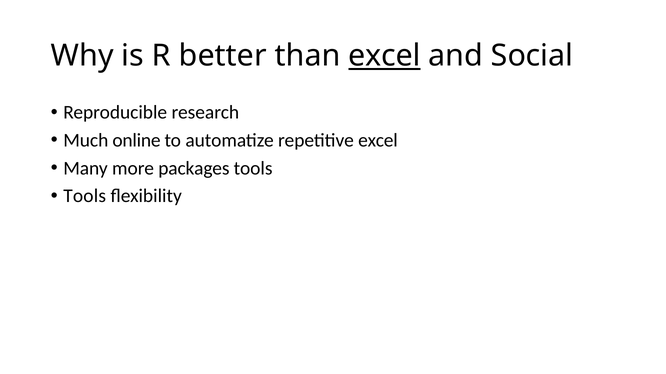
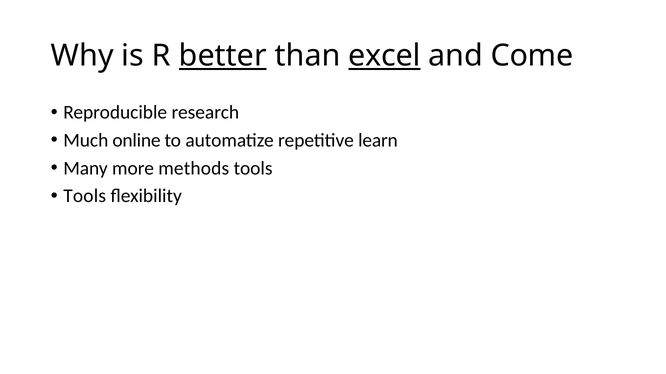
better underline: none -> present
Social: Social -> Come
repetitive excel: excel -> learn
packages: packages -> methods
